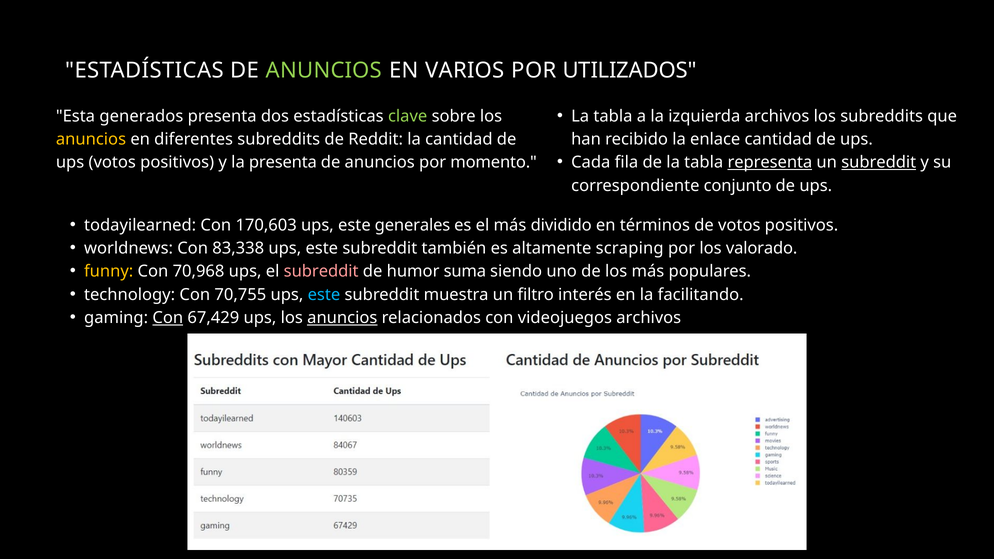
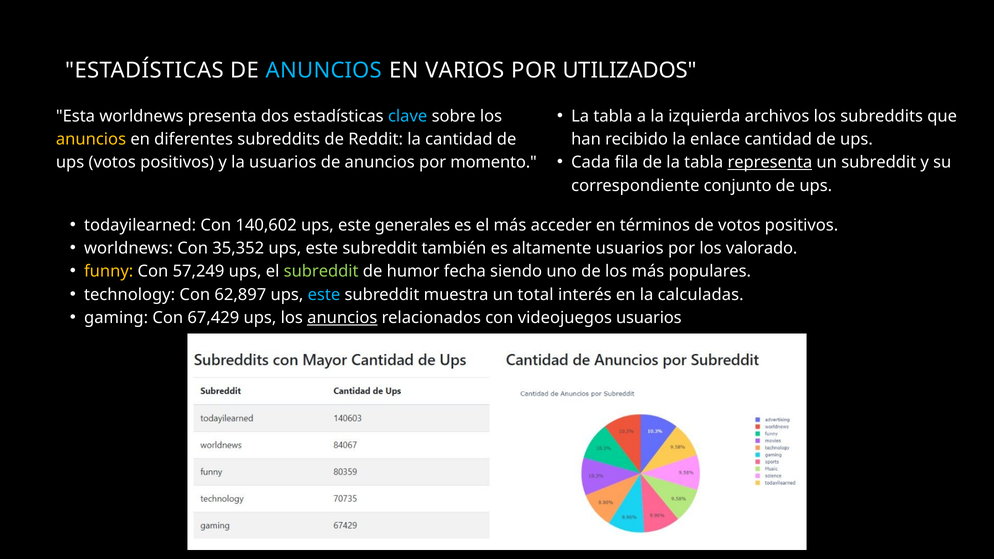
ANUNCIOS at (324, 71) colour: light green -> light blue
Esta generados: generados -> worldnews
clave colour: light green -> light blue
subreddit at (879, 162) underline: present -> none
la presenta: presenta -> usuarios
170,603: 170,603 -> 140,602
dividido: dividido -> acceder
83,338: 83,338 -> 35,352
altamente scraping: scraping -> usuarios
70,968: 70,968 -> 57,249
subreddit at (321, 271) colour: pink -> light green
suma: suma -> fecha
70,755: 70,755 -> 62,897
filtro: filtro -> total
facilitando: facilitando -> calculadas
Con at (168, 318) underline: present -> none
videojuegos archivos: archivos -> usuarios
